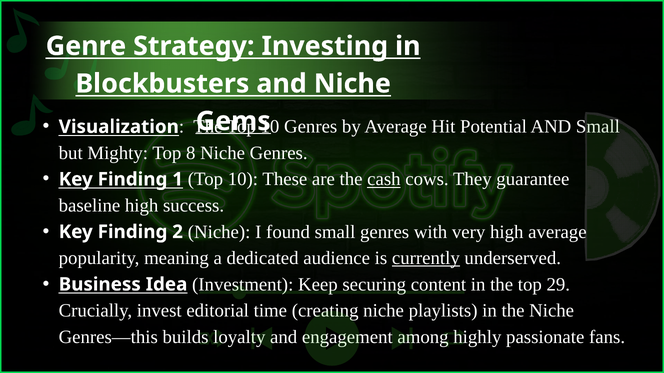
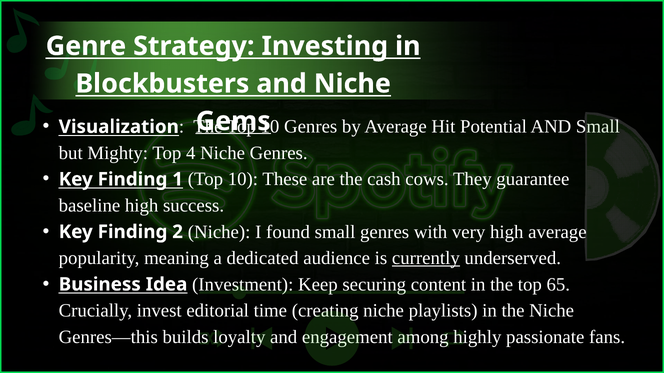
8: 8 -> 4
cash underline: present -> none
29: 29 -> 65
